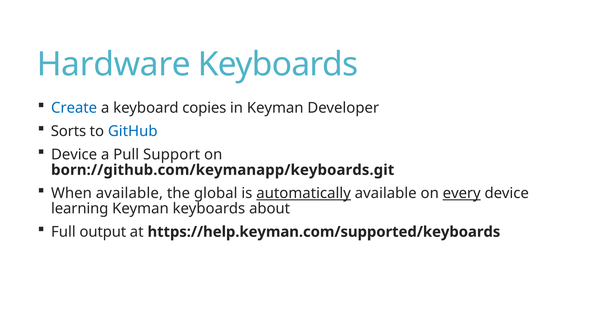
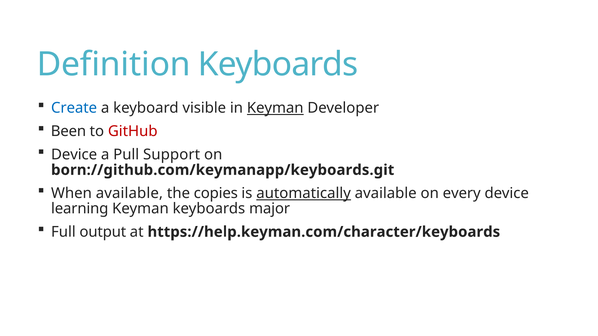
Hardware: Hardware -> Definition
copies: copies -> visible
Keyman at (275, 108) underline: none -> present
Sorts: Sorts -> Been
GitHub colour: blue -> red
global: global -> copies
every underline: present -> none
about: about -> major
https://help.keyman.com/supported/keyboards: https://help.keyman.com/supported/keyboards -> https://help.keyman.com/character/keyboards
